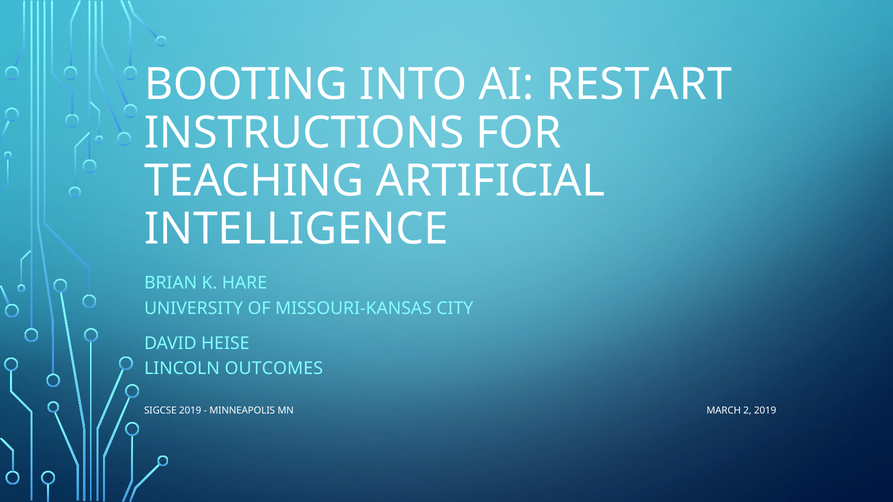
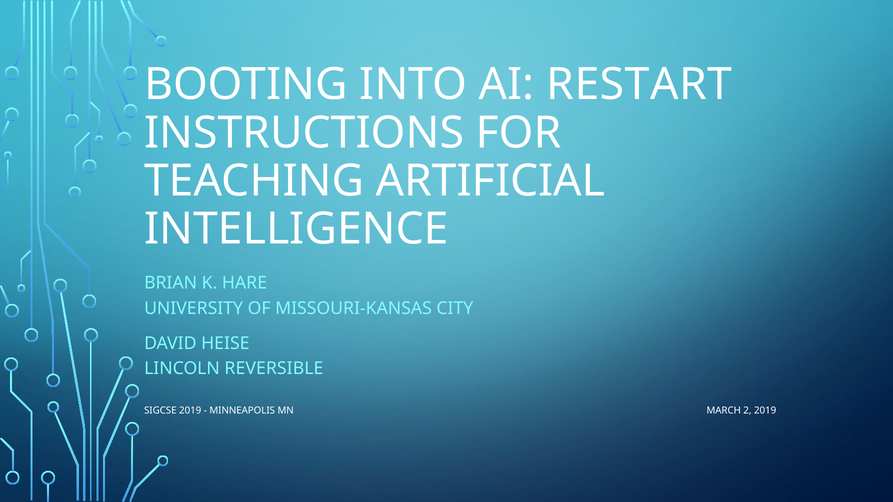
OUTCOMES: OUTCOMES -> REVERSIBLE
